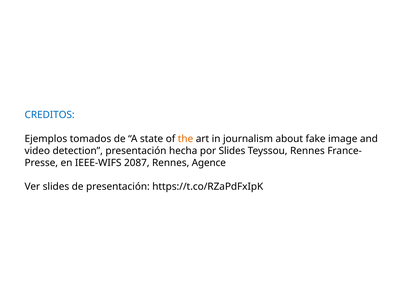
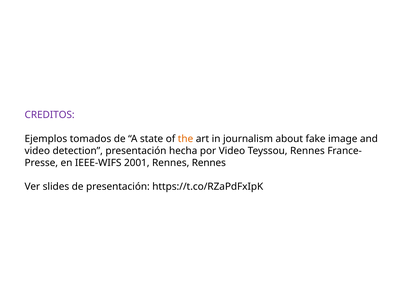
CREDITOS colour: blue -> purple
por Slides: Slides -> Video
2087: 2087 -> 2001
Rennes Agence: Agence -> Rennes
